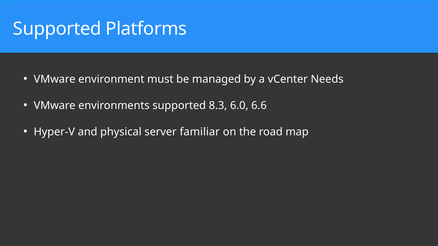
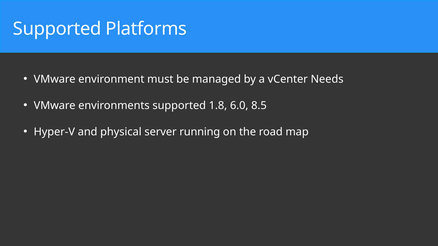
8.3: 8.3 -> 1.8
6.6: 6.6 -> 8.5
familiar: familiar -> running
